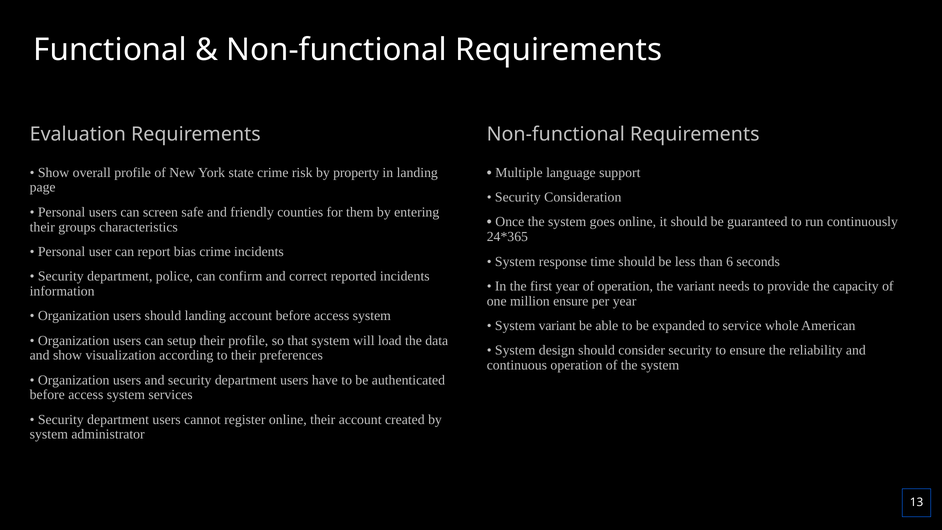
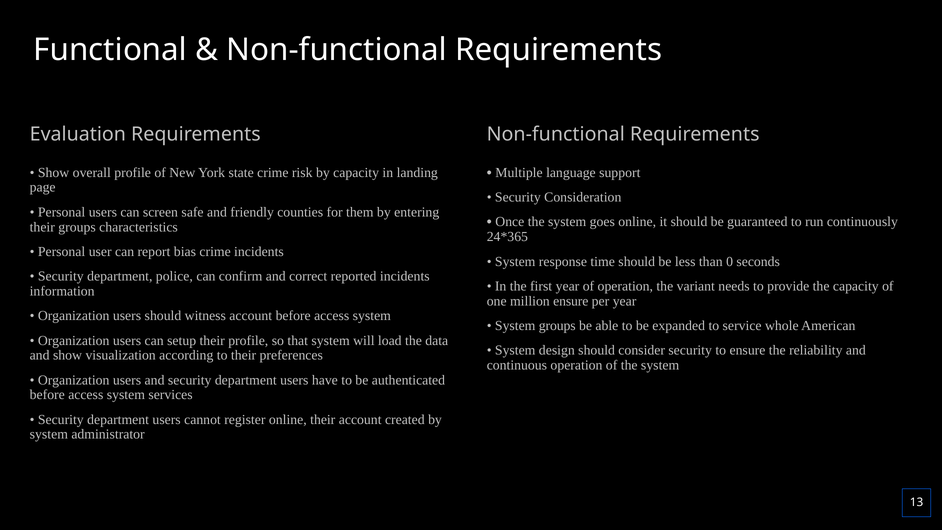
by property: property -> capacity
6: 6 -> 0
should landing: landing -> witness
System variant: variant -> groups
